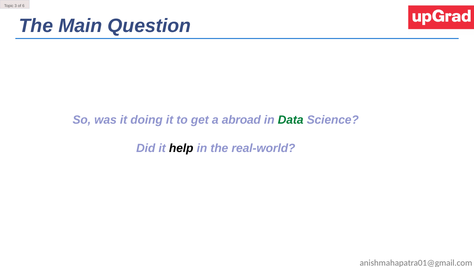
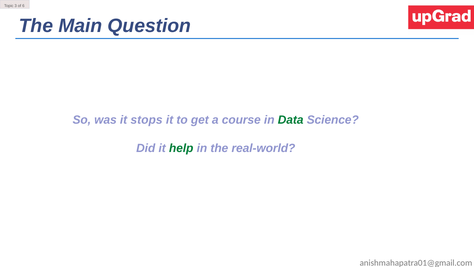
doing: doing -> stops
abroad: abroad -> course
help colour: black -> green
